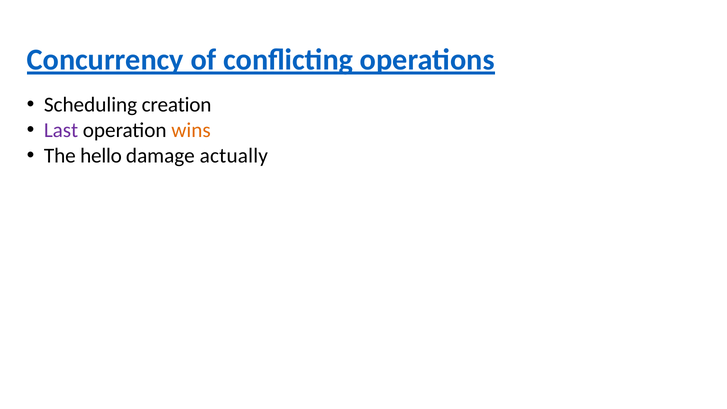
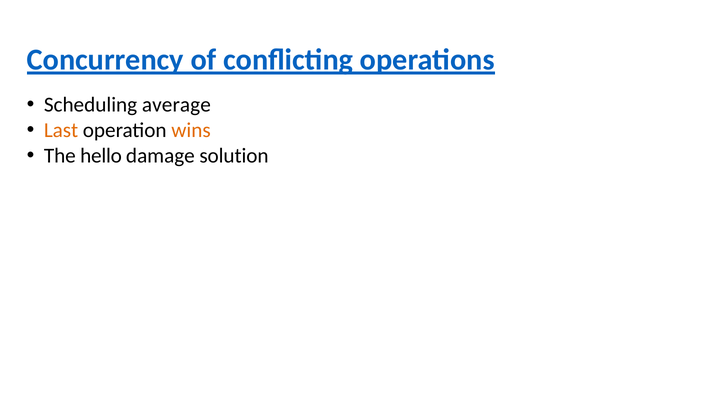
creation: creation -> average
Last colour: purple -> orange
actually: actually -> solution
